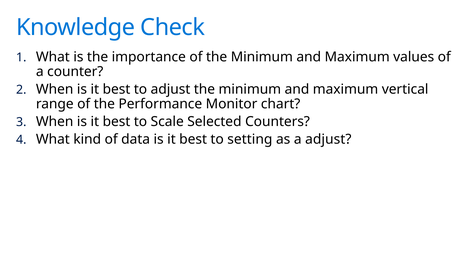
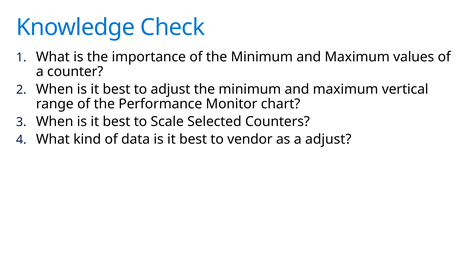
setting: setting -> vendor
